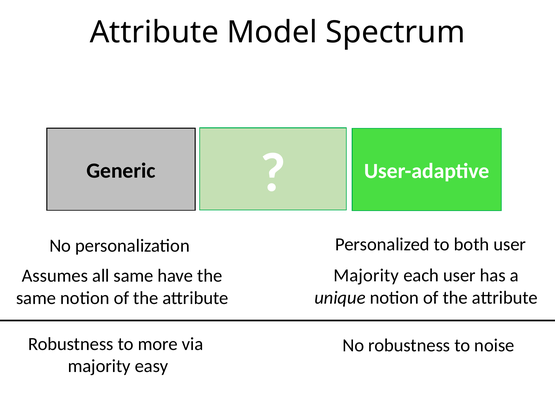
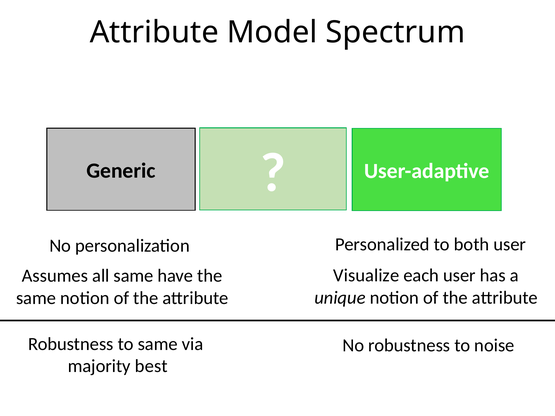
Majority at (366, 276): Majority -> Visualize
to more: more -> same
easy: easy -> best
